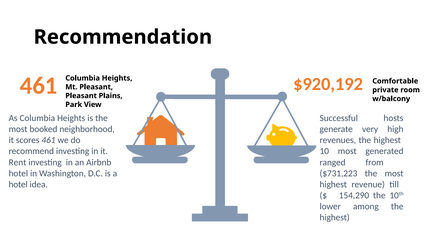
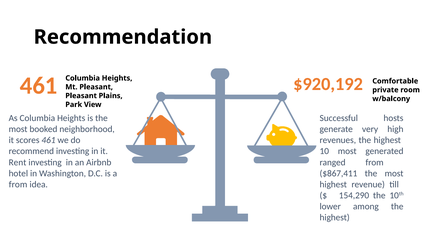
$731,223: $731,223 -> $867,411
hotel at (18, 184): hotel -> from
